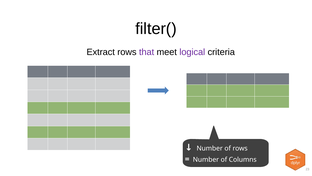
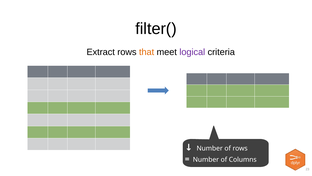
that colour: purple -> orange
